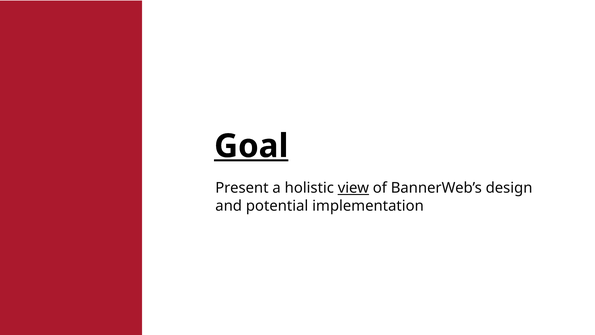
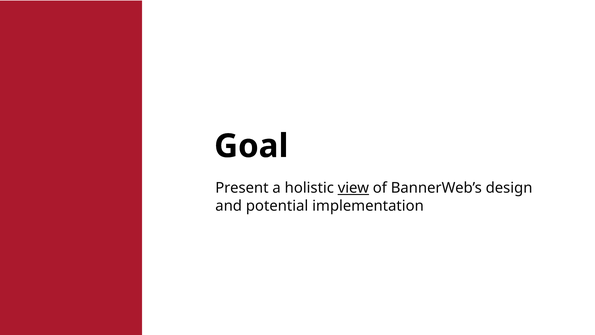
Goal underline: present -> none
